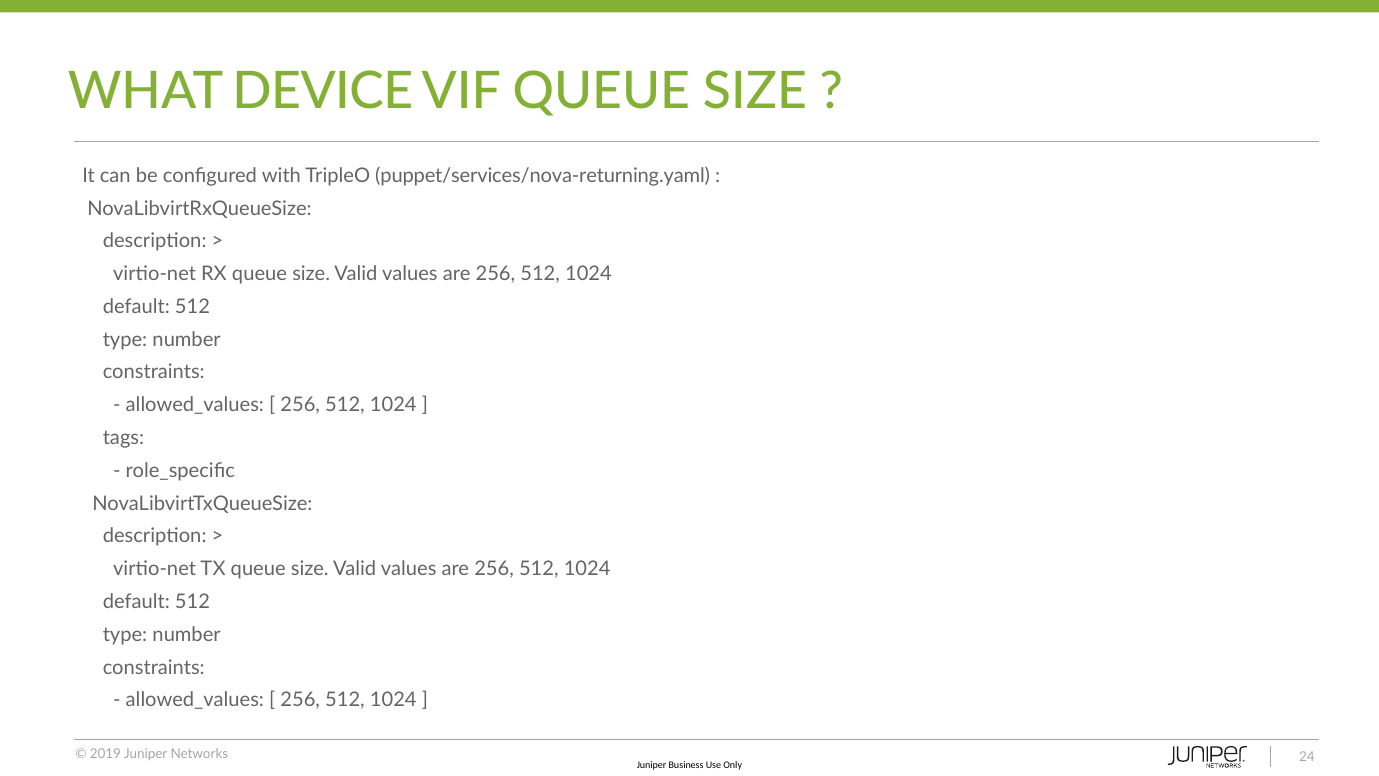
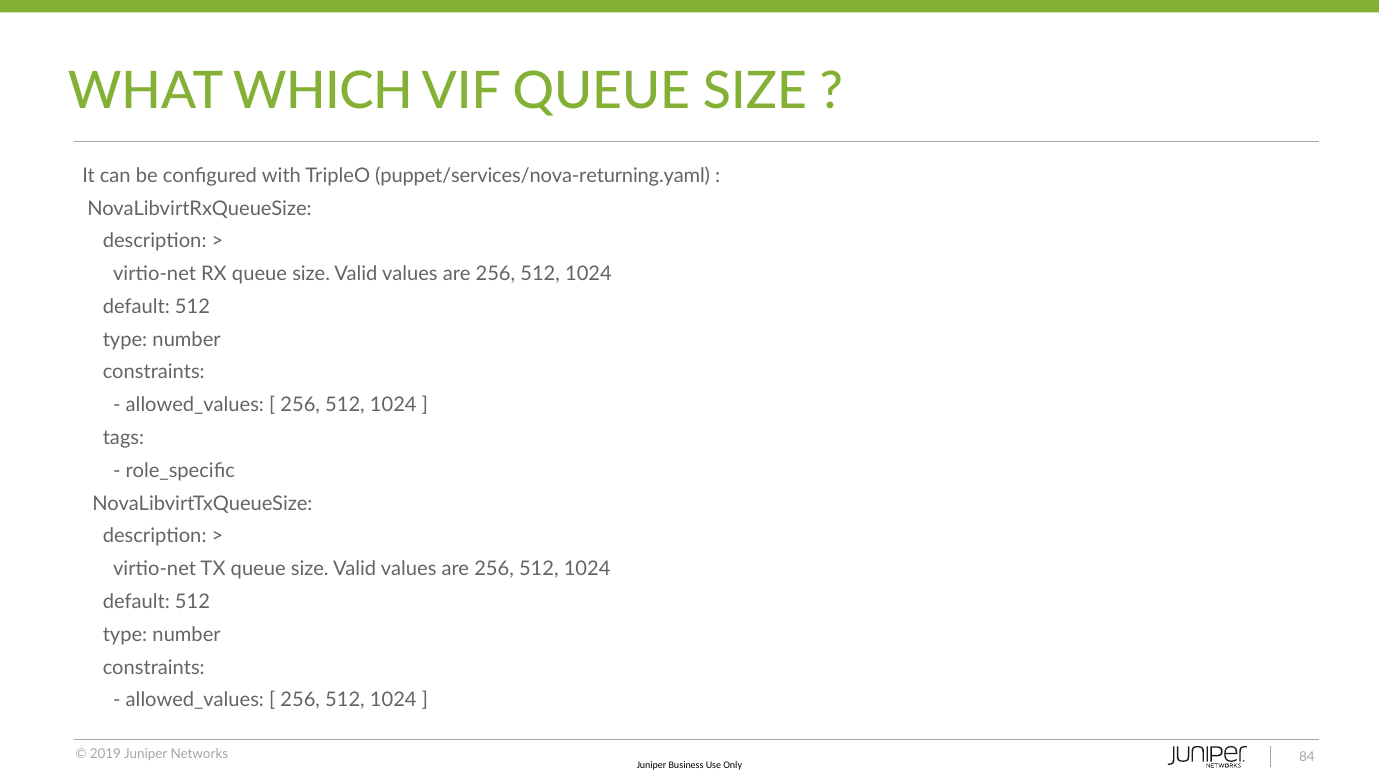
DEVICE: DEVICE -> WHICH
24: 24 -> 84
